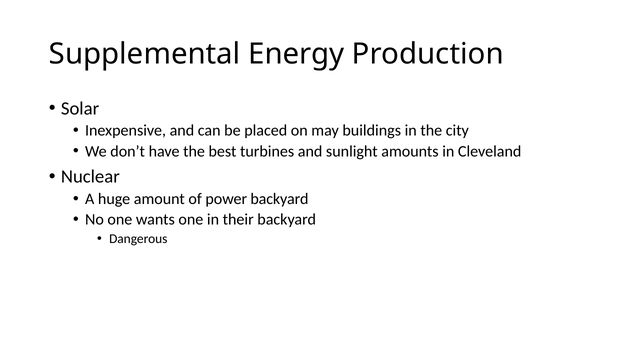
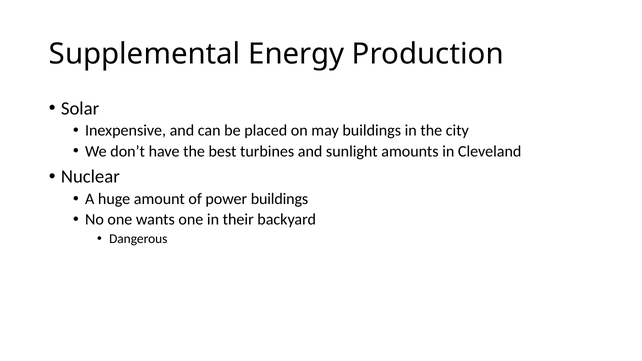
power backyard: backyard -> buildings
